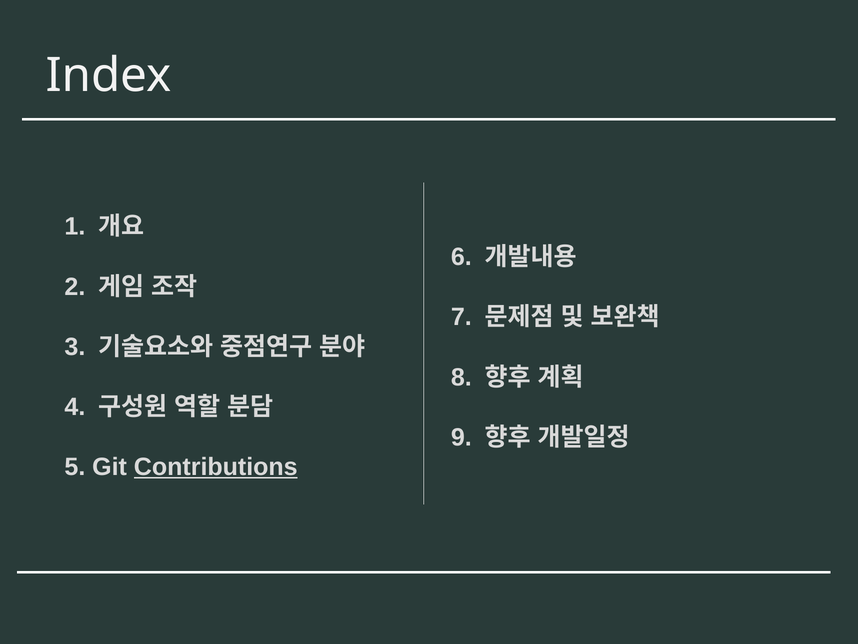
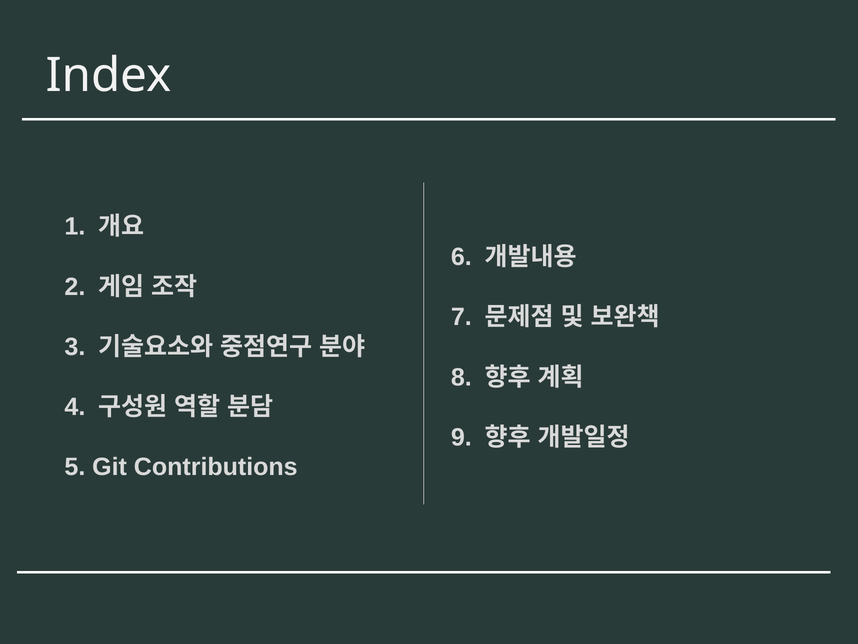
Contributions underline: present -> none
